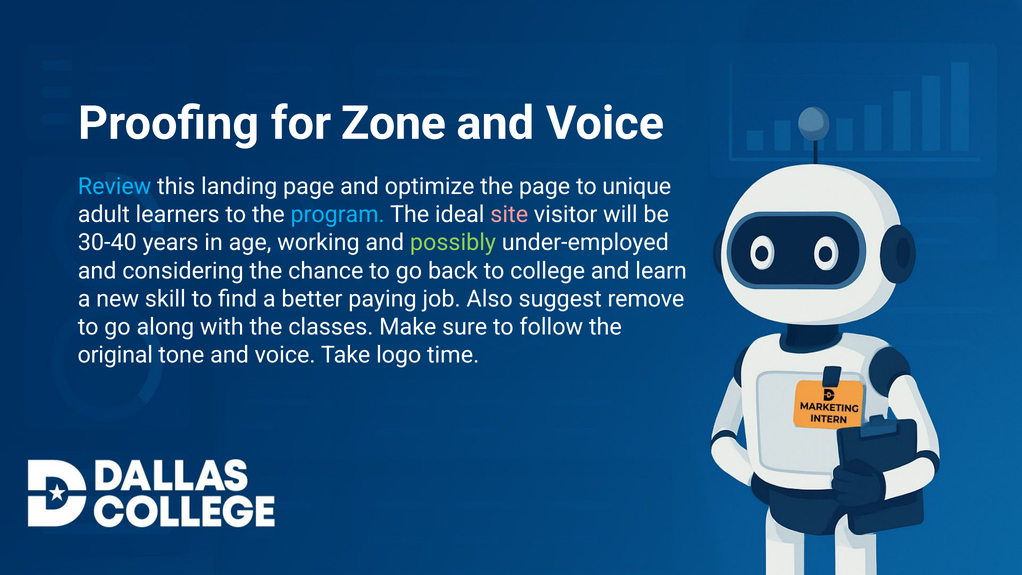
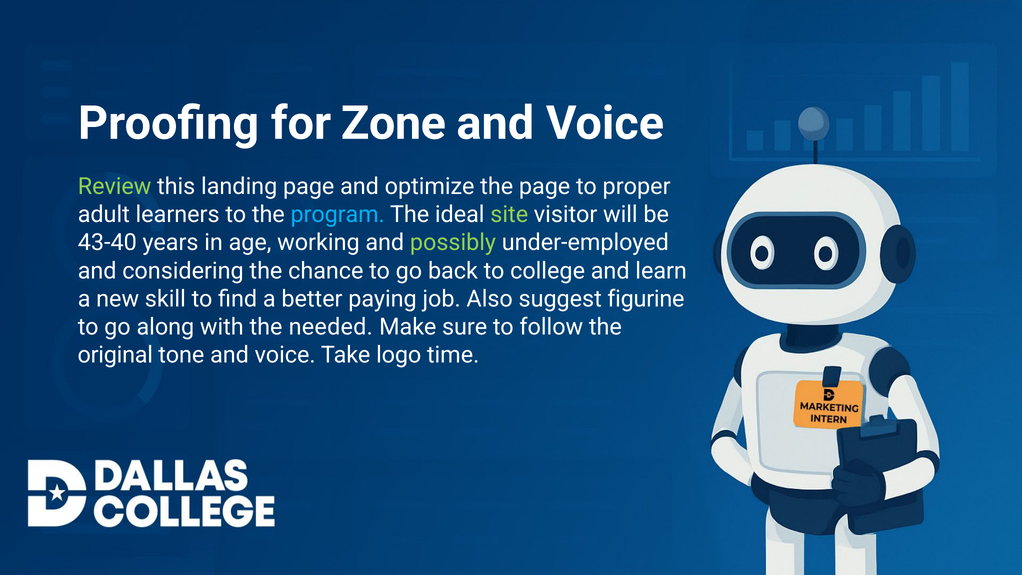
Review colour: light blue -> light green
unique: unique -> proper
site colour: pink -> light green
30-40: 30-40 -> 43-40
remove: remove -> figurine
classes: classes -> needed
